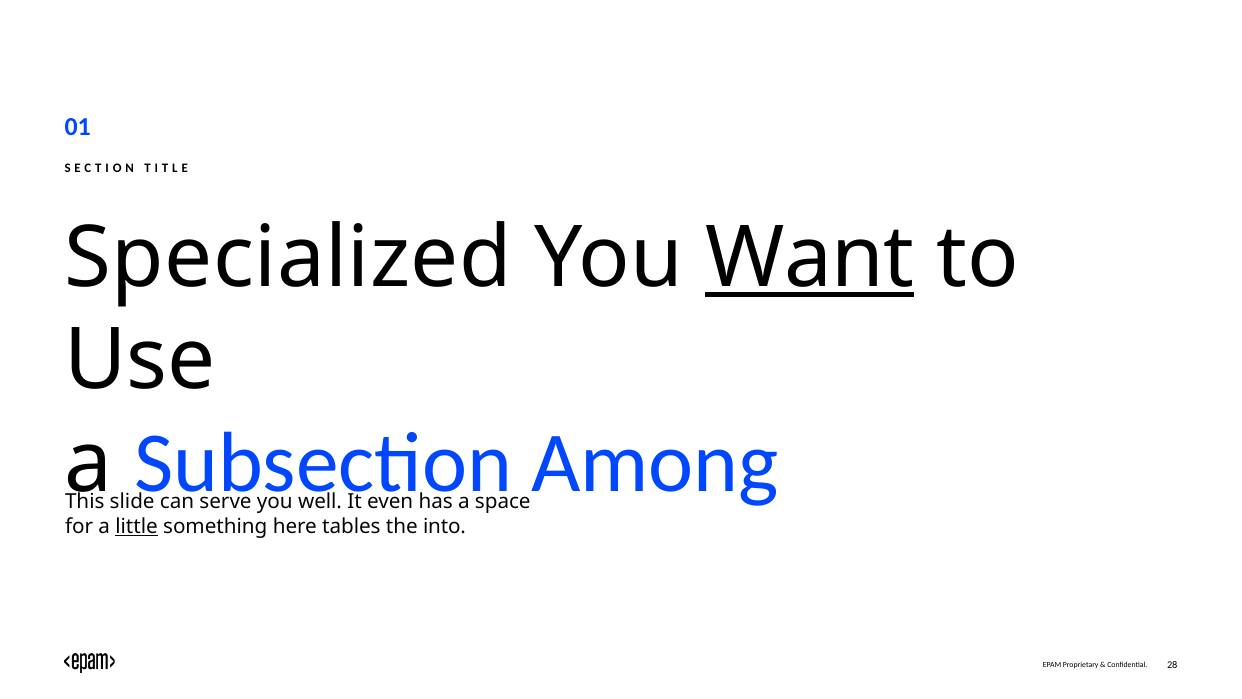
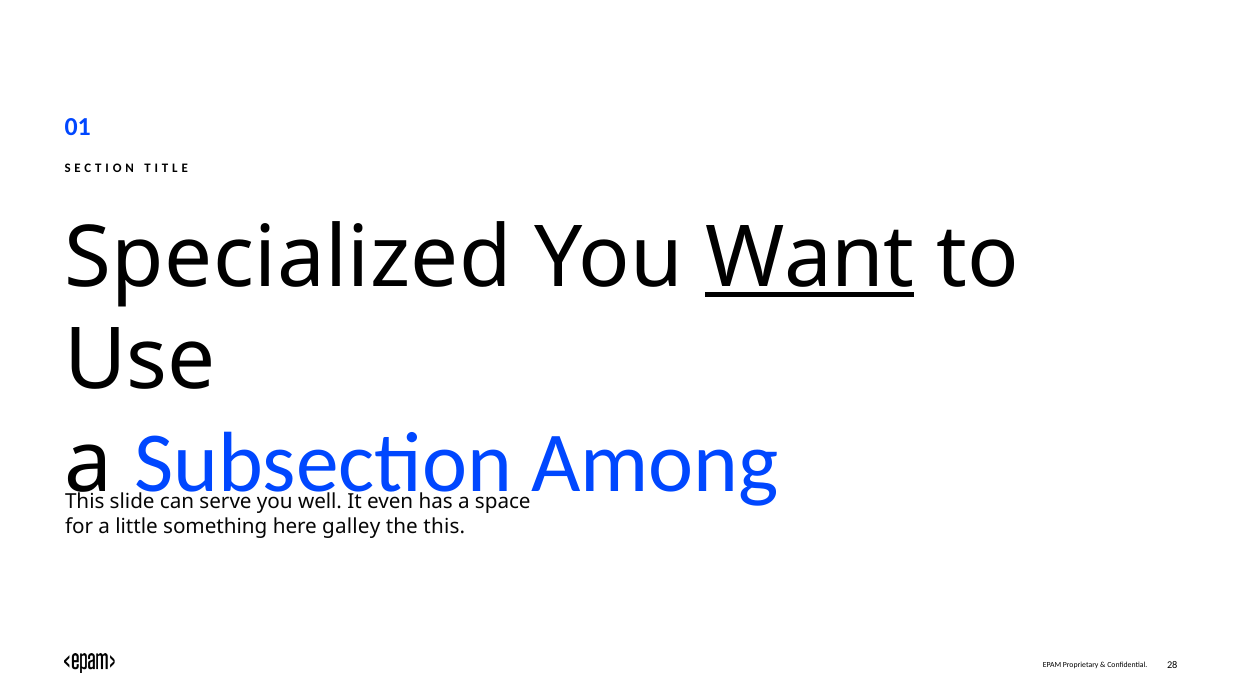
little underline: present -> none
tables: tables -> galley
the into: into -> this
